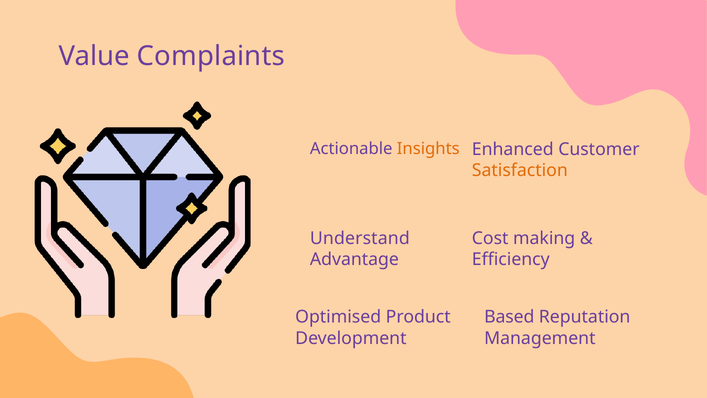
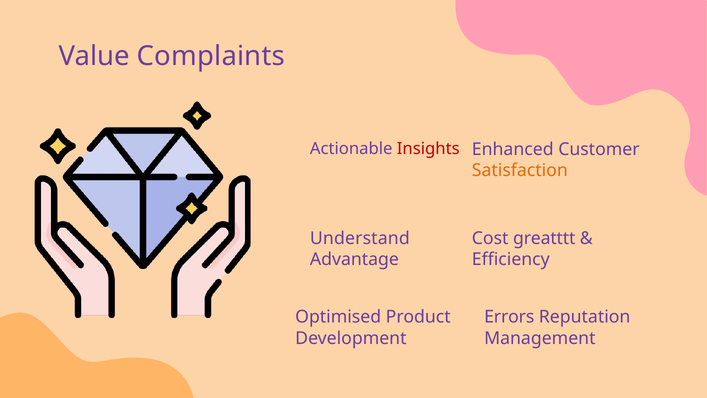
Insights colour: orange -> red
making: making -> greatttt
Based: Based -> Errors
